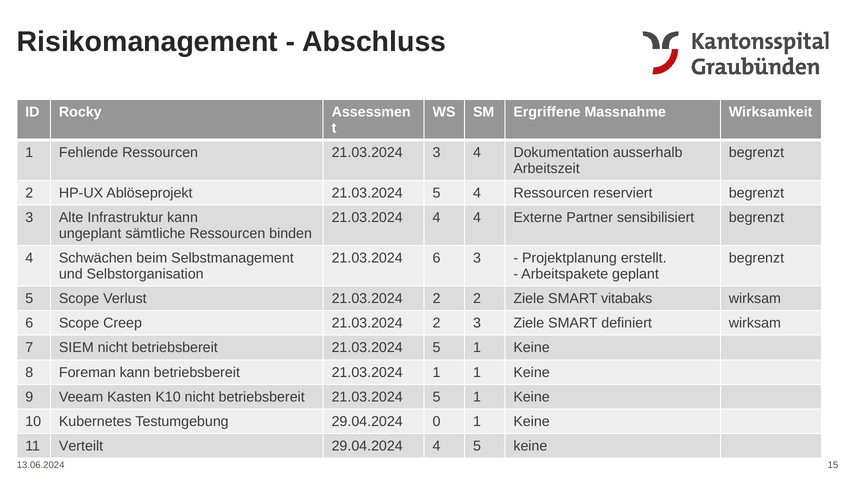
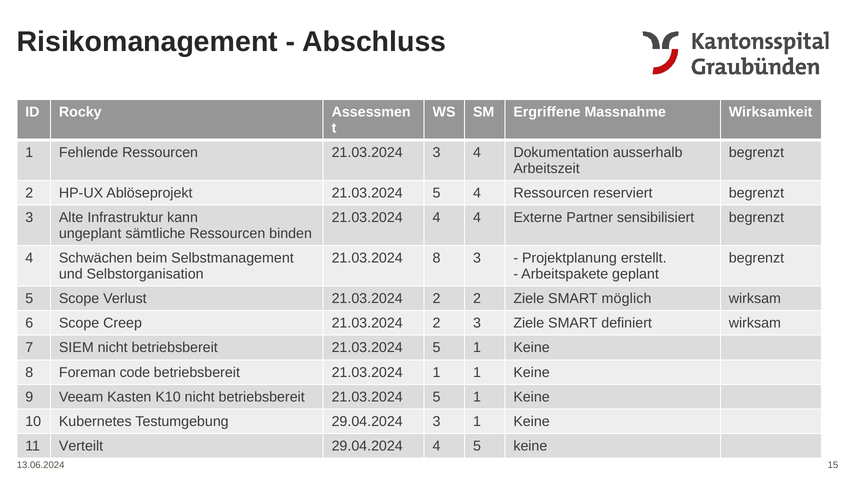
21.03.2024 6: 6 -> 8
vitabaks: vitabaks -> möglich
Foreman kann: kann -> code
29.04.2024 0: 0 -> 3
